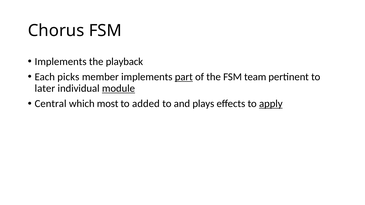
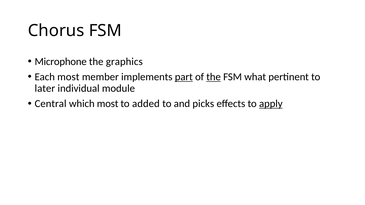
Implements at (61, 62): Implements -> Microphone
playback: playback -> graphics
Each picks: picks -> most
the at (214, 77) underline: none -> present
team: team -> what
module underline: present -> none
plays: plays -> picks
